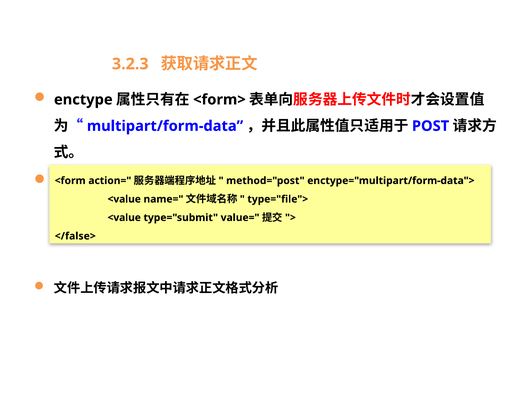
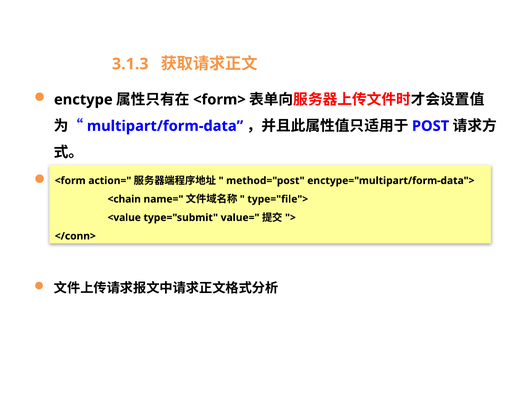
3.2.3: 3.2.3 -> 3.1.3
<value at (124, 199): <value -> <chain
</false>: </false> -> </conn>
